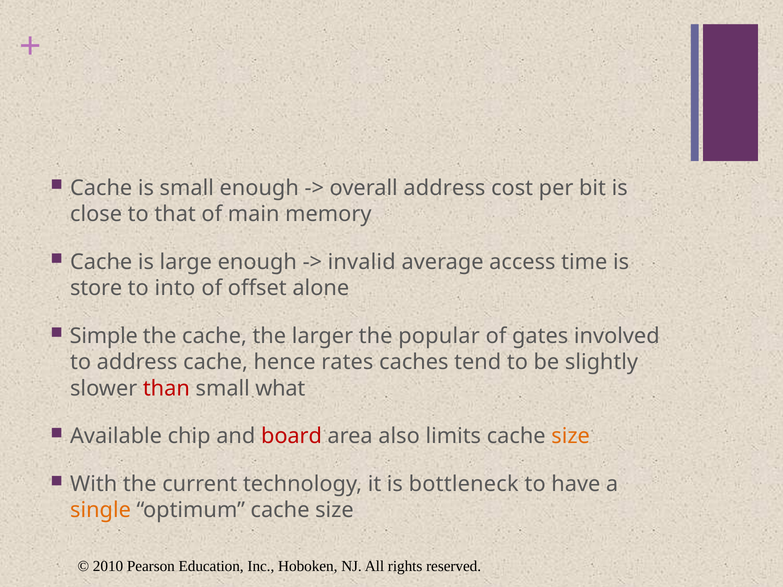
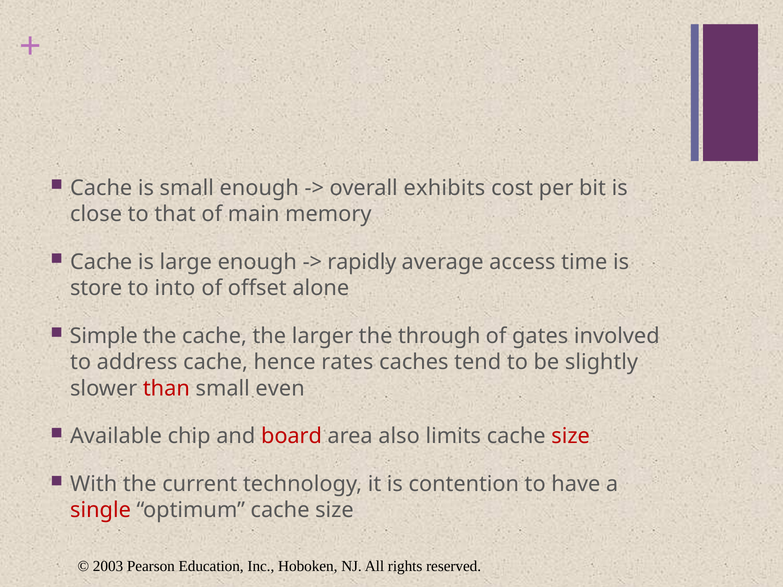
overall address: address -> exhibits
invalid: invalid -> rapidly
popular: popular -> through
what: what -> even
size at (571, 436) colour: orange -> red
bottleneck: bottleneck -> contention
single colour: orange -> red
2010: 2010 -> 2003
